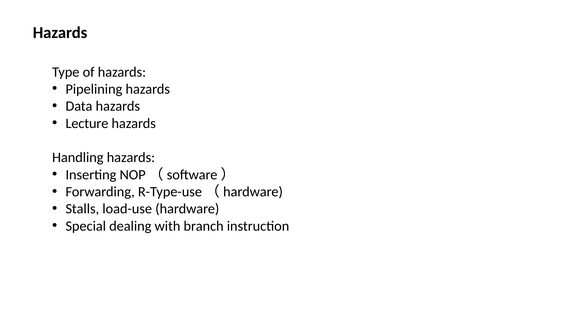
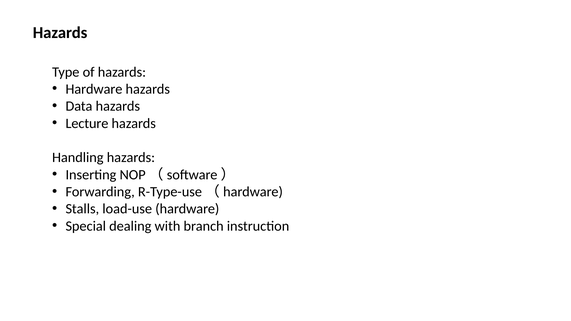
Pipelining at (94, 89): Pipelining -> Hardware
